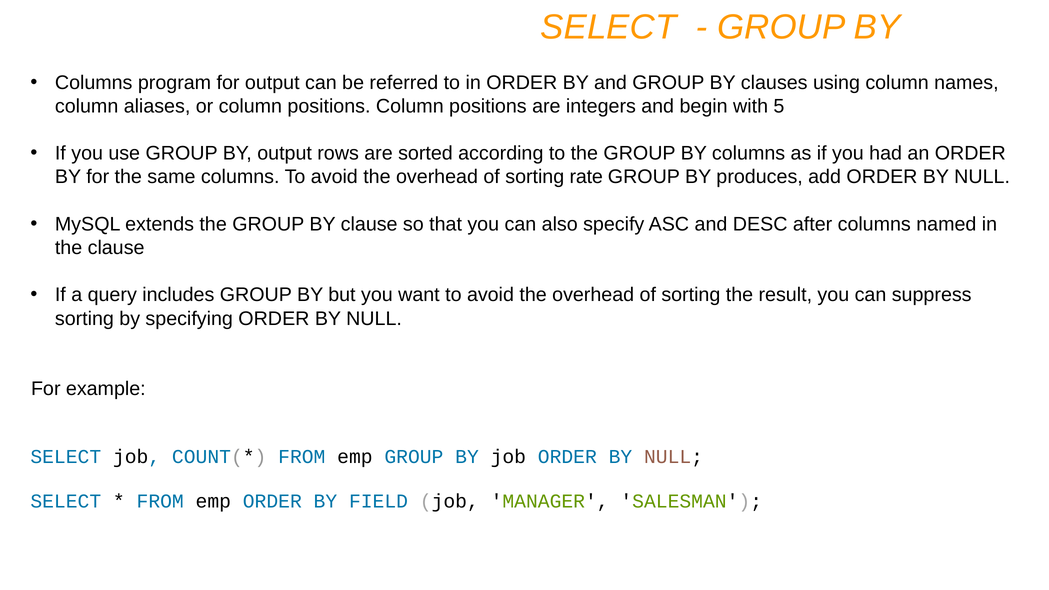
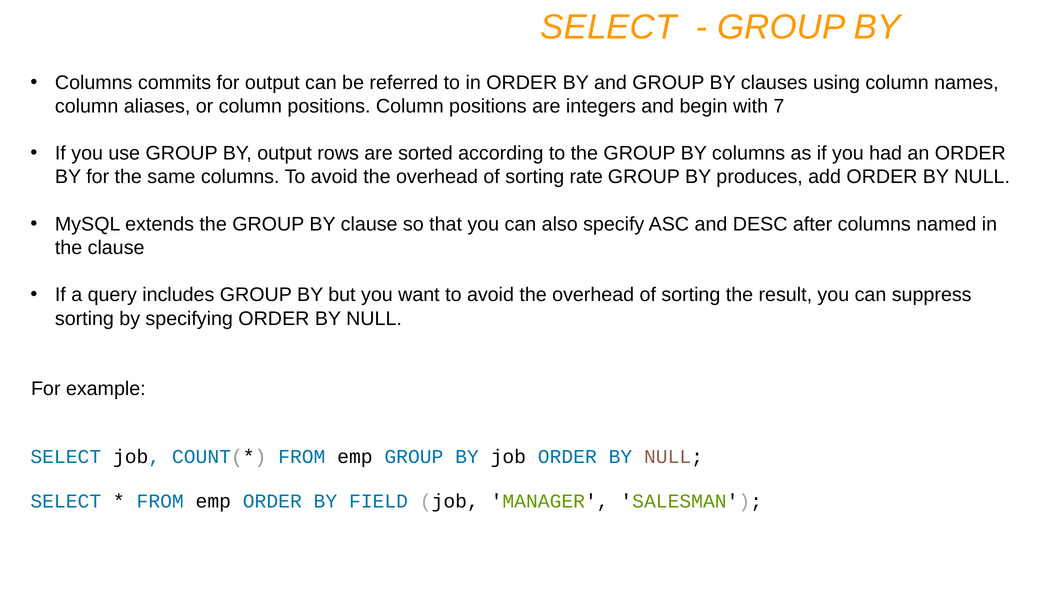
program: program -> commits
5: 5 -> 7
